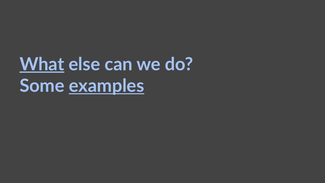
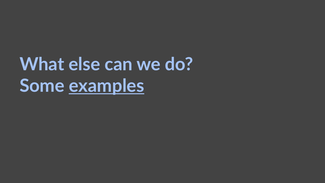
What underline: present -> none
